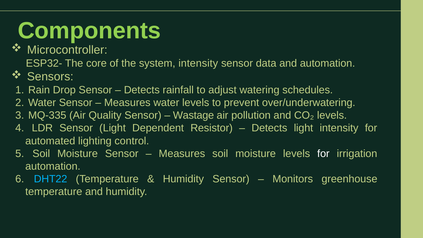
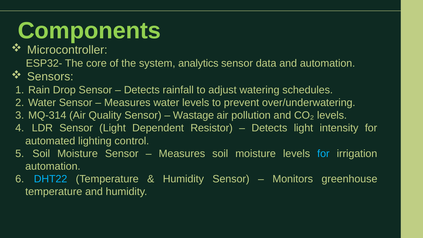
system intensity: intensity -> analytics
MQ-335: MQ-335 -> MQ-314
for at (323, 154) colour: white -> light blue
